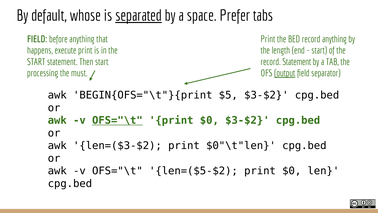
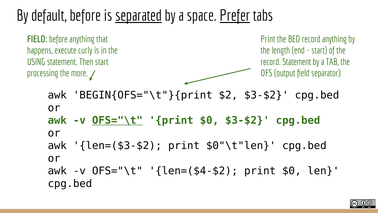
default whose: whose -> before
Prefer underline: none -> present
execute print: print -> curly
START at (36, 62): START -> USING
must: must -> more
output underline: present -> none
$5: $5 -> $2
len=($5-$2: len=($5-$2 -> len=($4-$2
